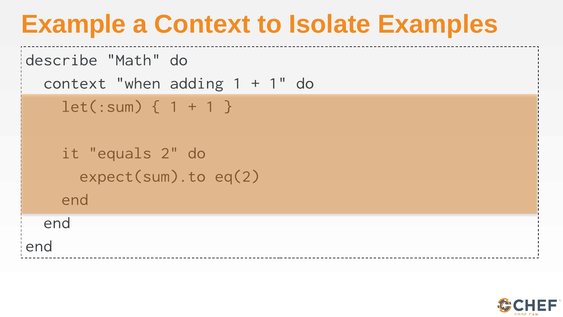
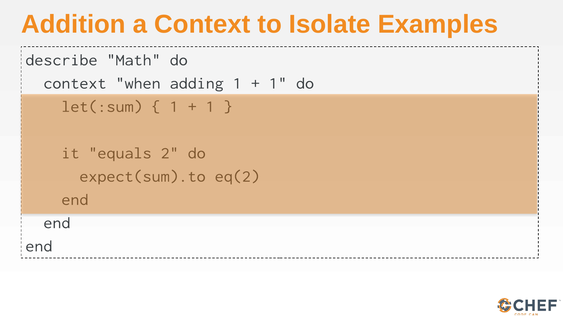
Example: Example -> Addition
